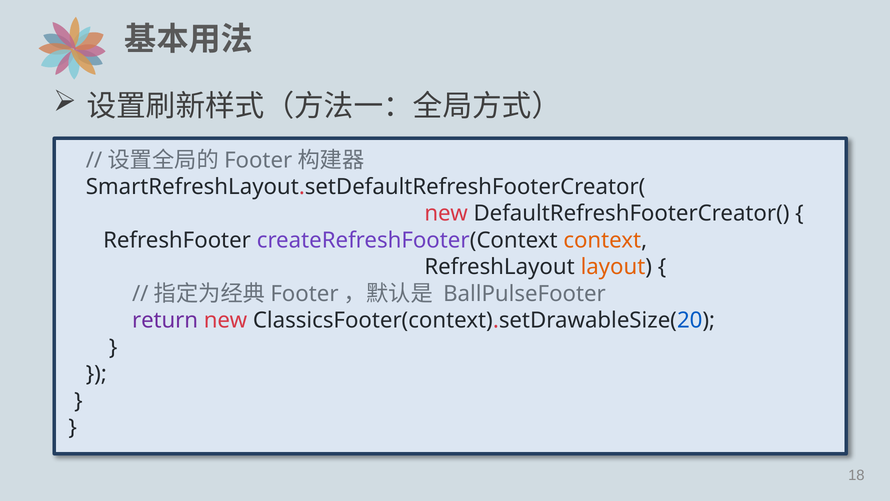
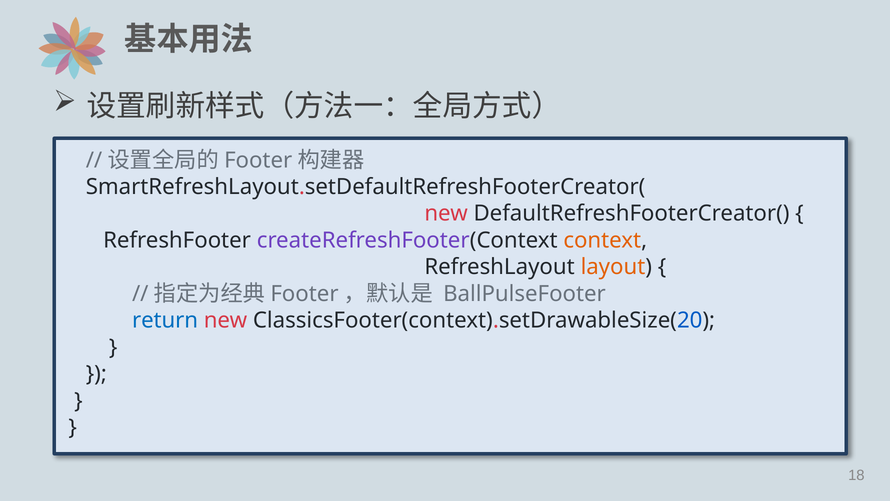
return colour: purple -> blue
